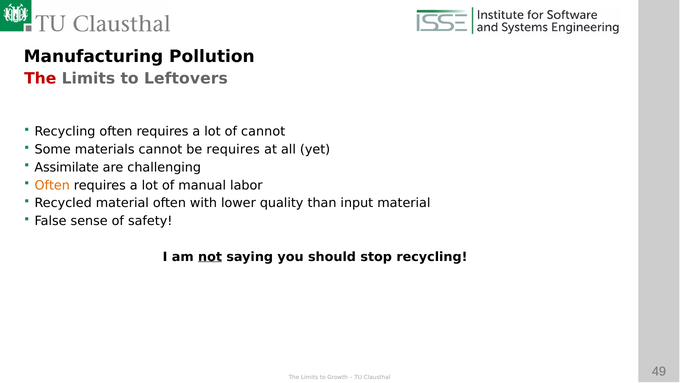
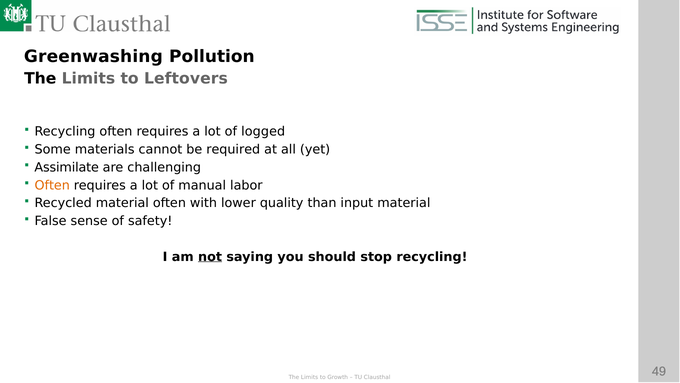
Manufacturing: Manufacturing -> Greenwashing
The at (40, 79) colour: red -> black
of cannot: cannot -> logged
be requires: requires -> required
